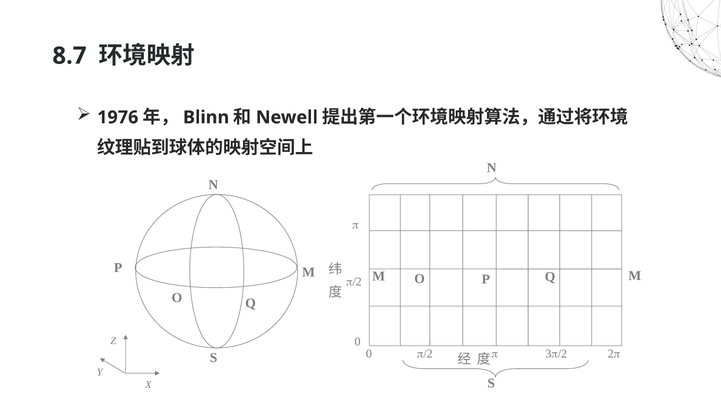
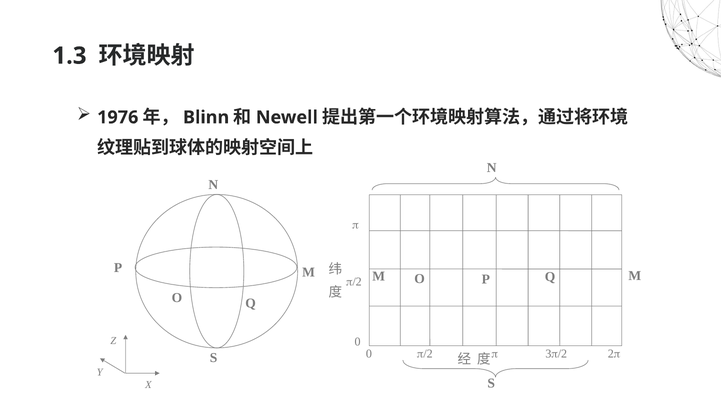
8.7: 8.7 -> 1.3
